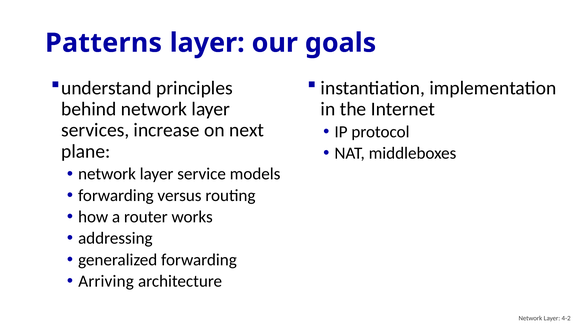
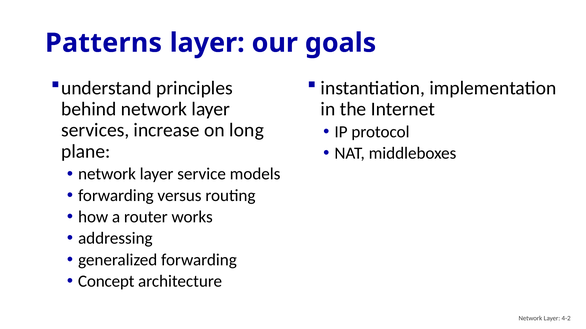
next: next -> long
Arriving: Arriving -> Concept
